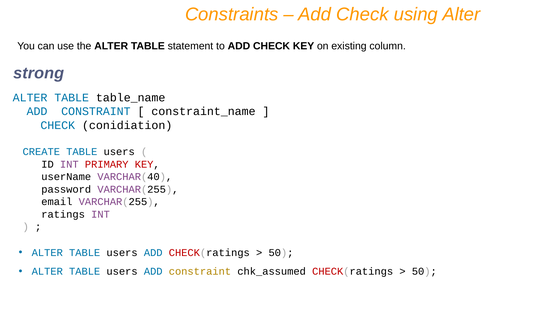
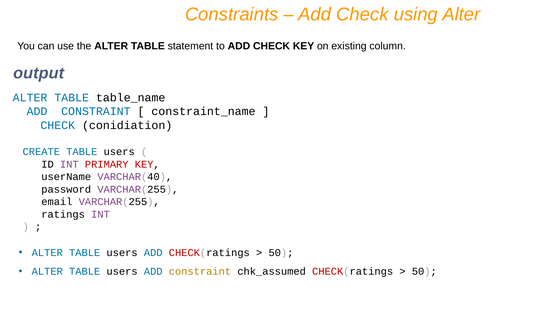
strong: strong -> output
